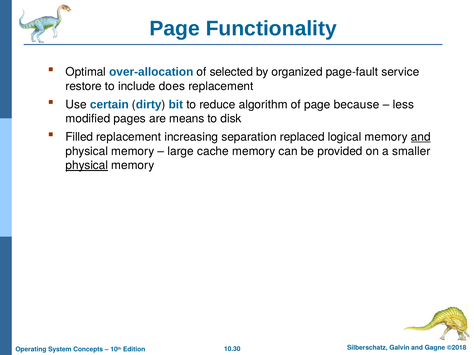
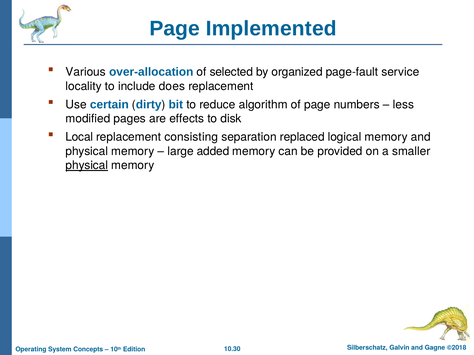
Functionality: Functionality -> Implemented
Optimal: Optimal -> Various
restore: restore -> locality
because: because -> numbers
means: means -> effects
Filled: Filled -> Local
increasing: increasing -> consisting
and at (421, 137) underline: present -> none
cache: cache -> added
